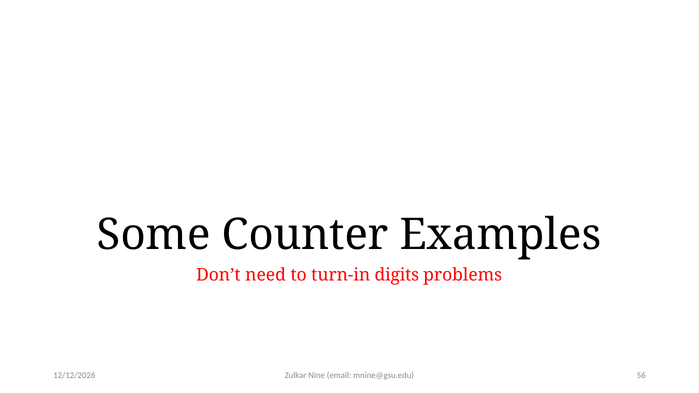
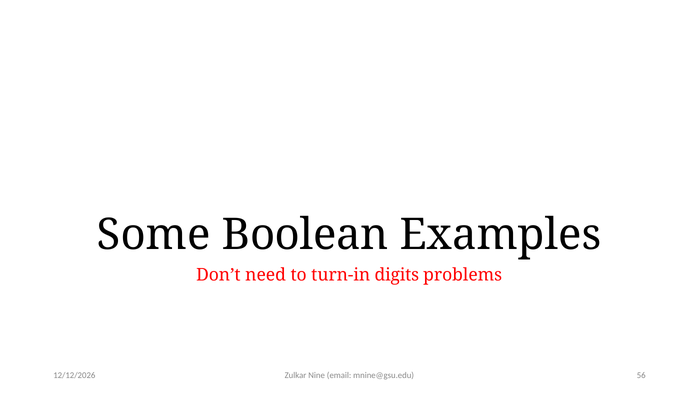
Counter: Counter -> Boolean
